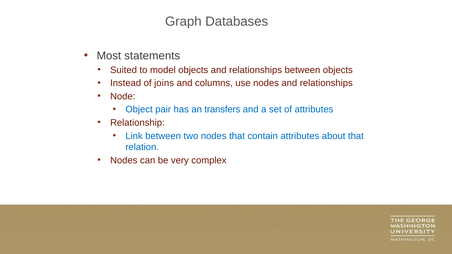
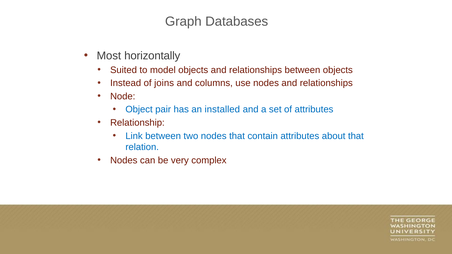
statements: statements -> horizontally
transfers: transfers -> installed
